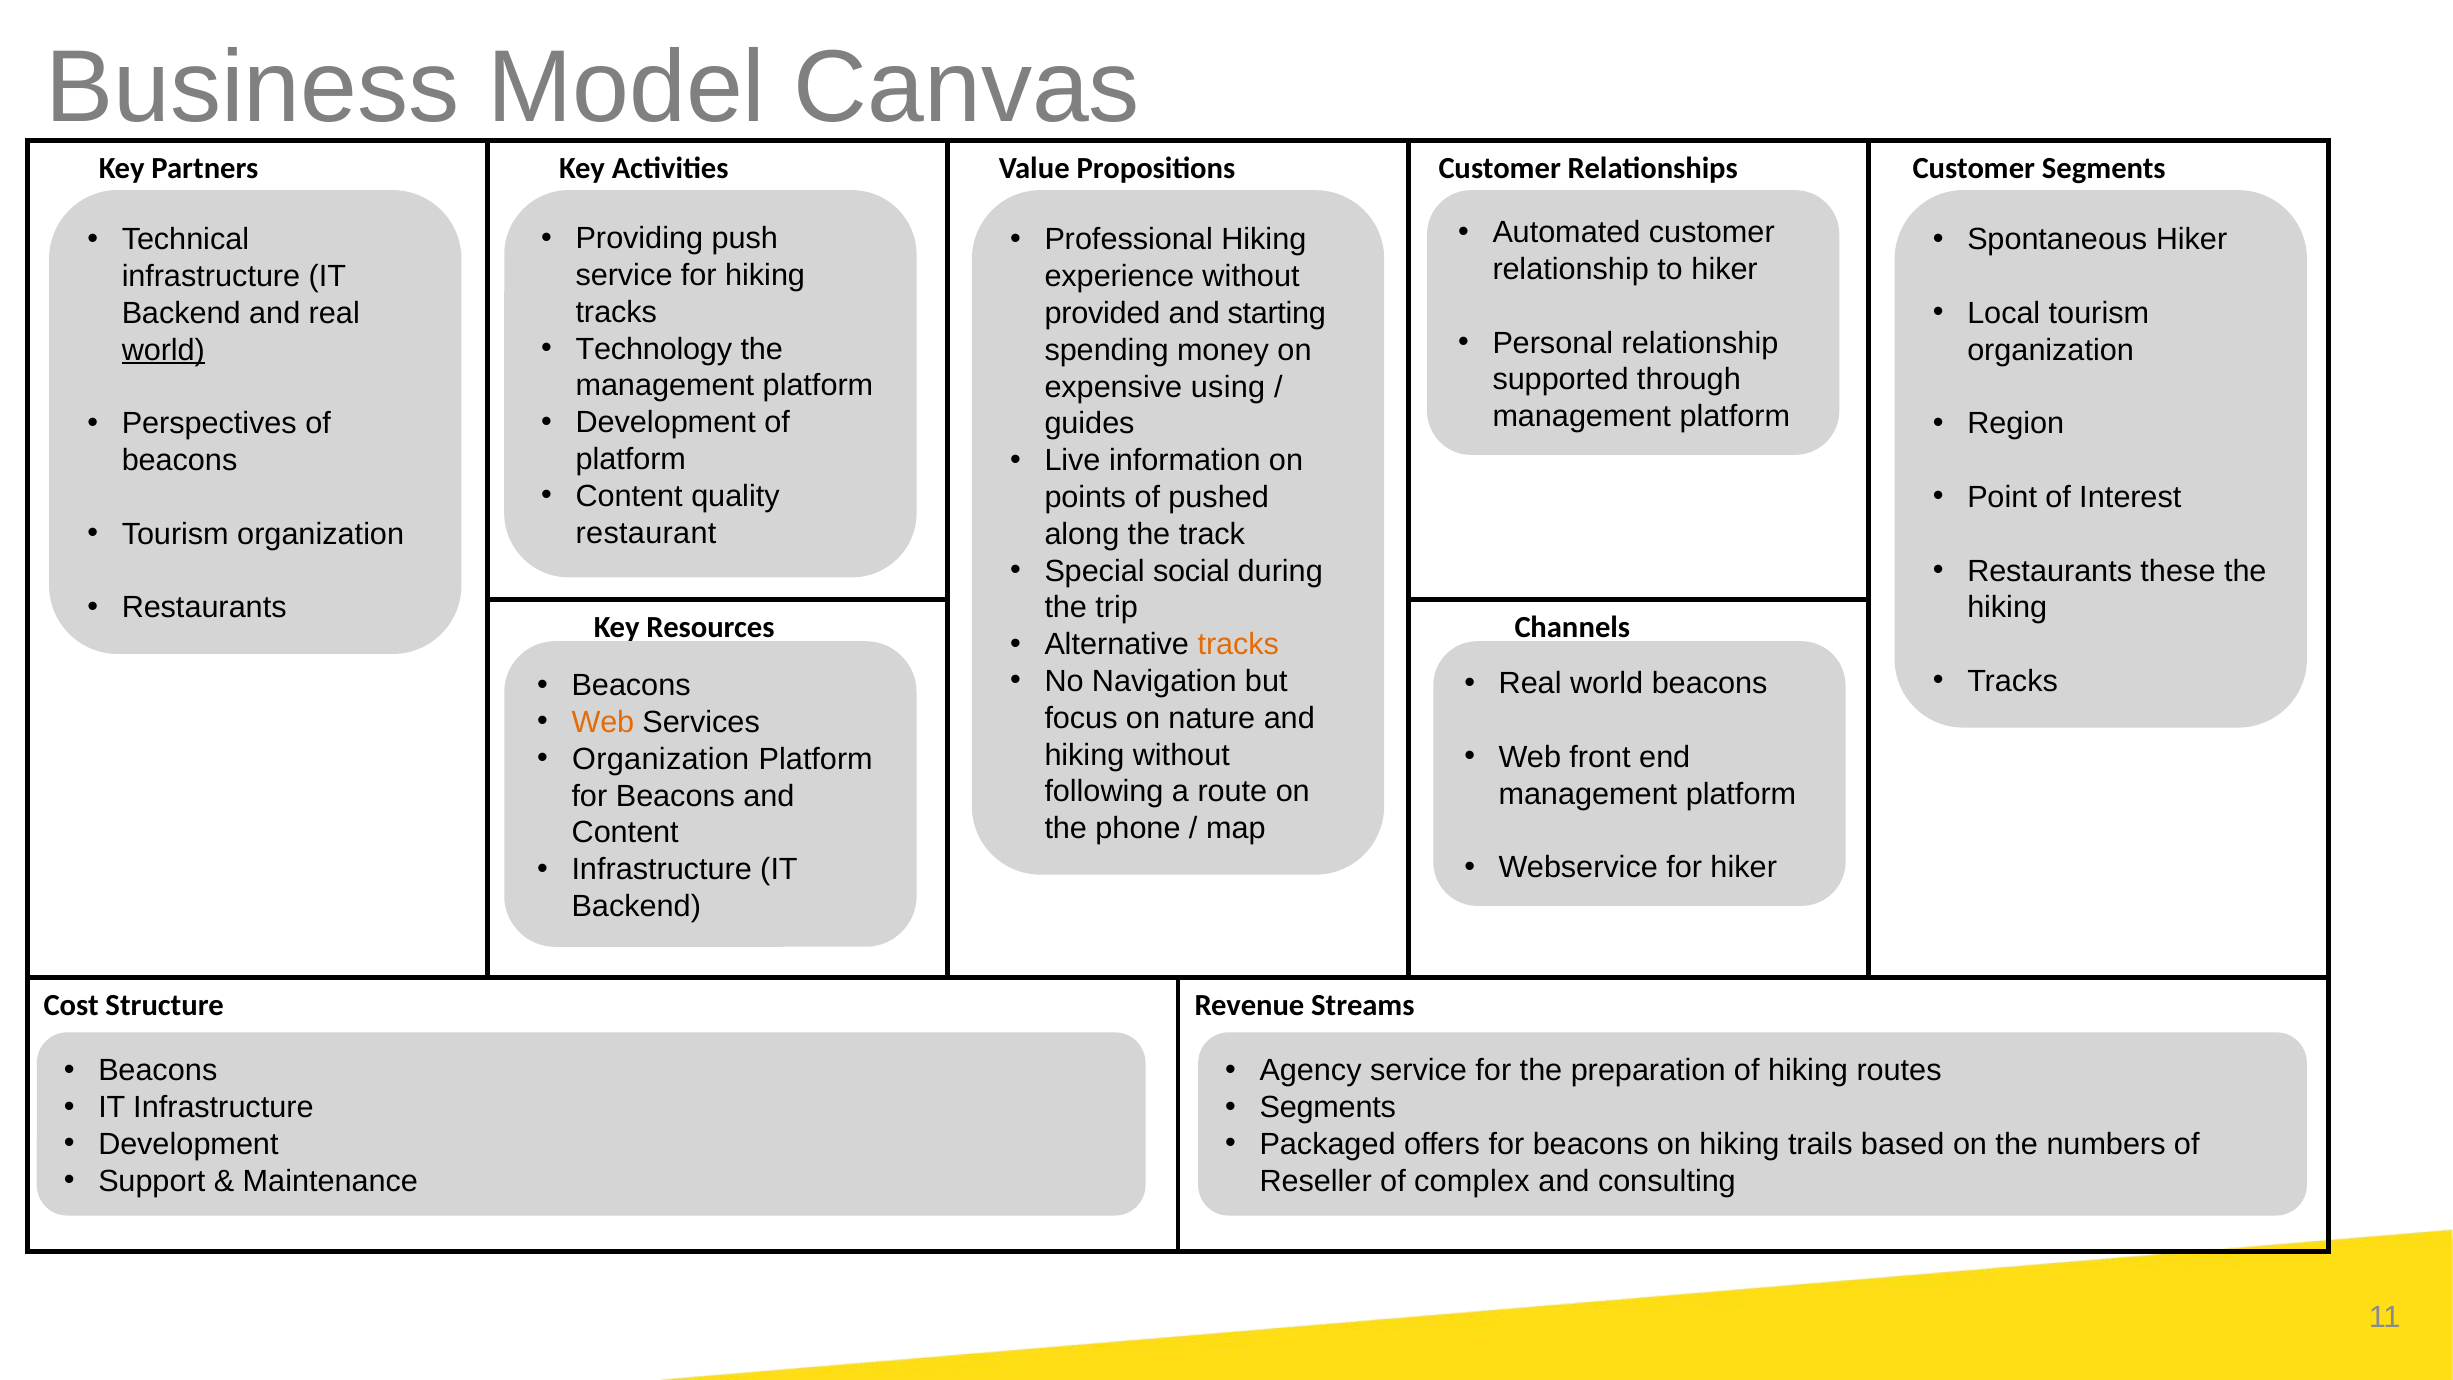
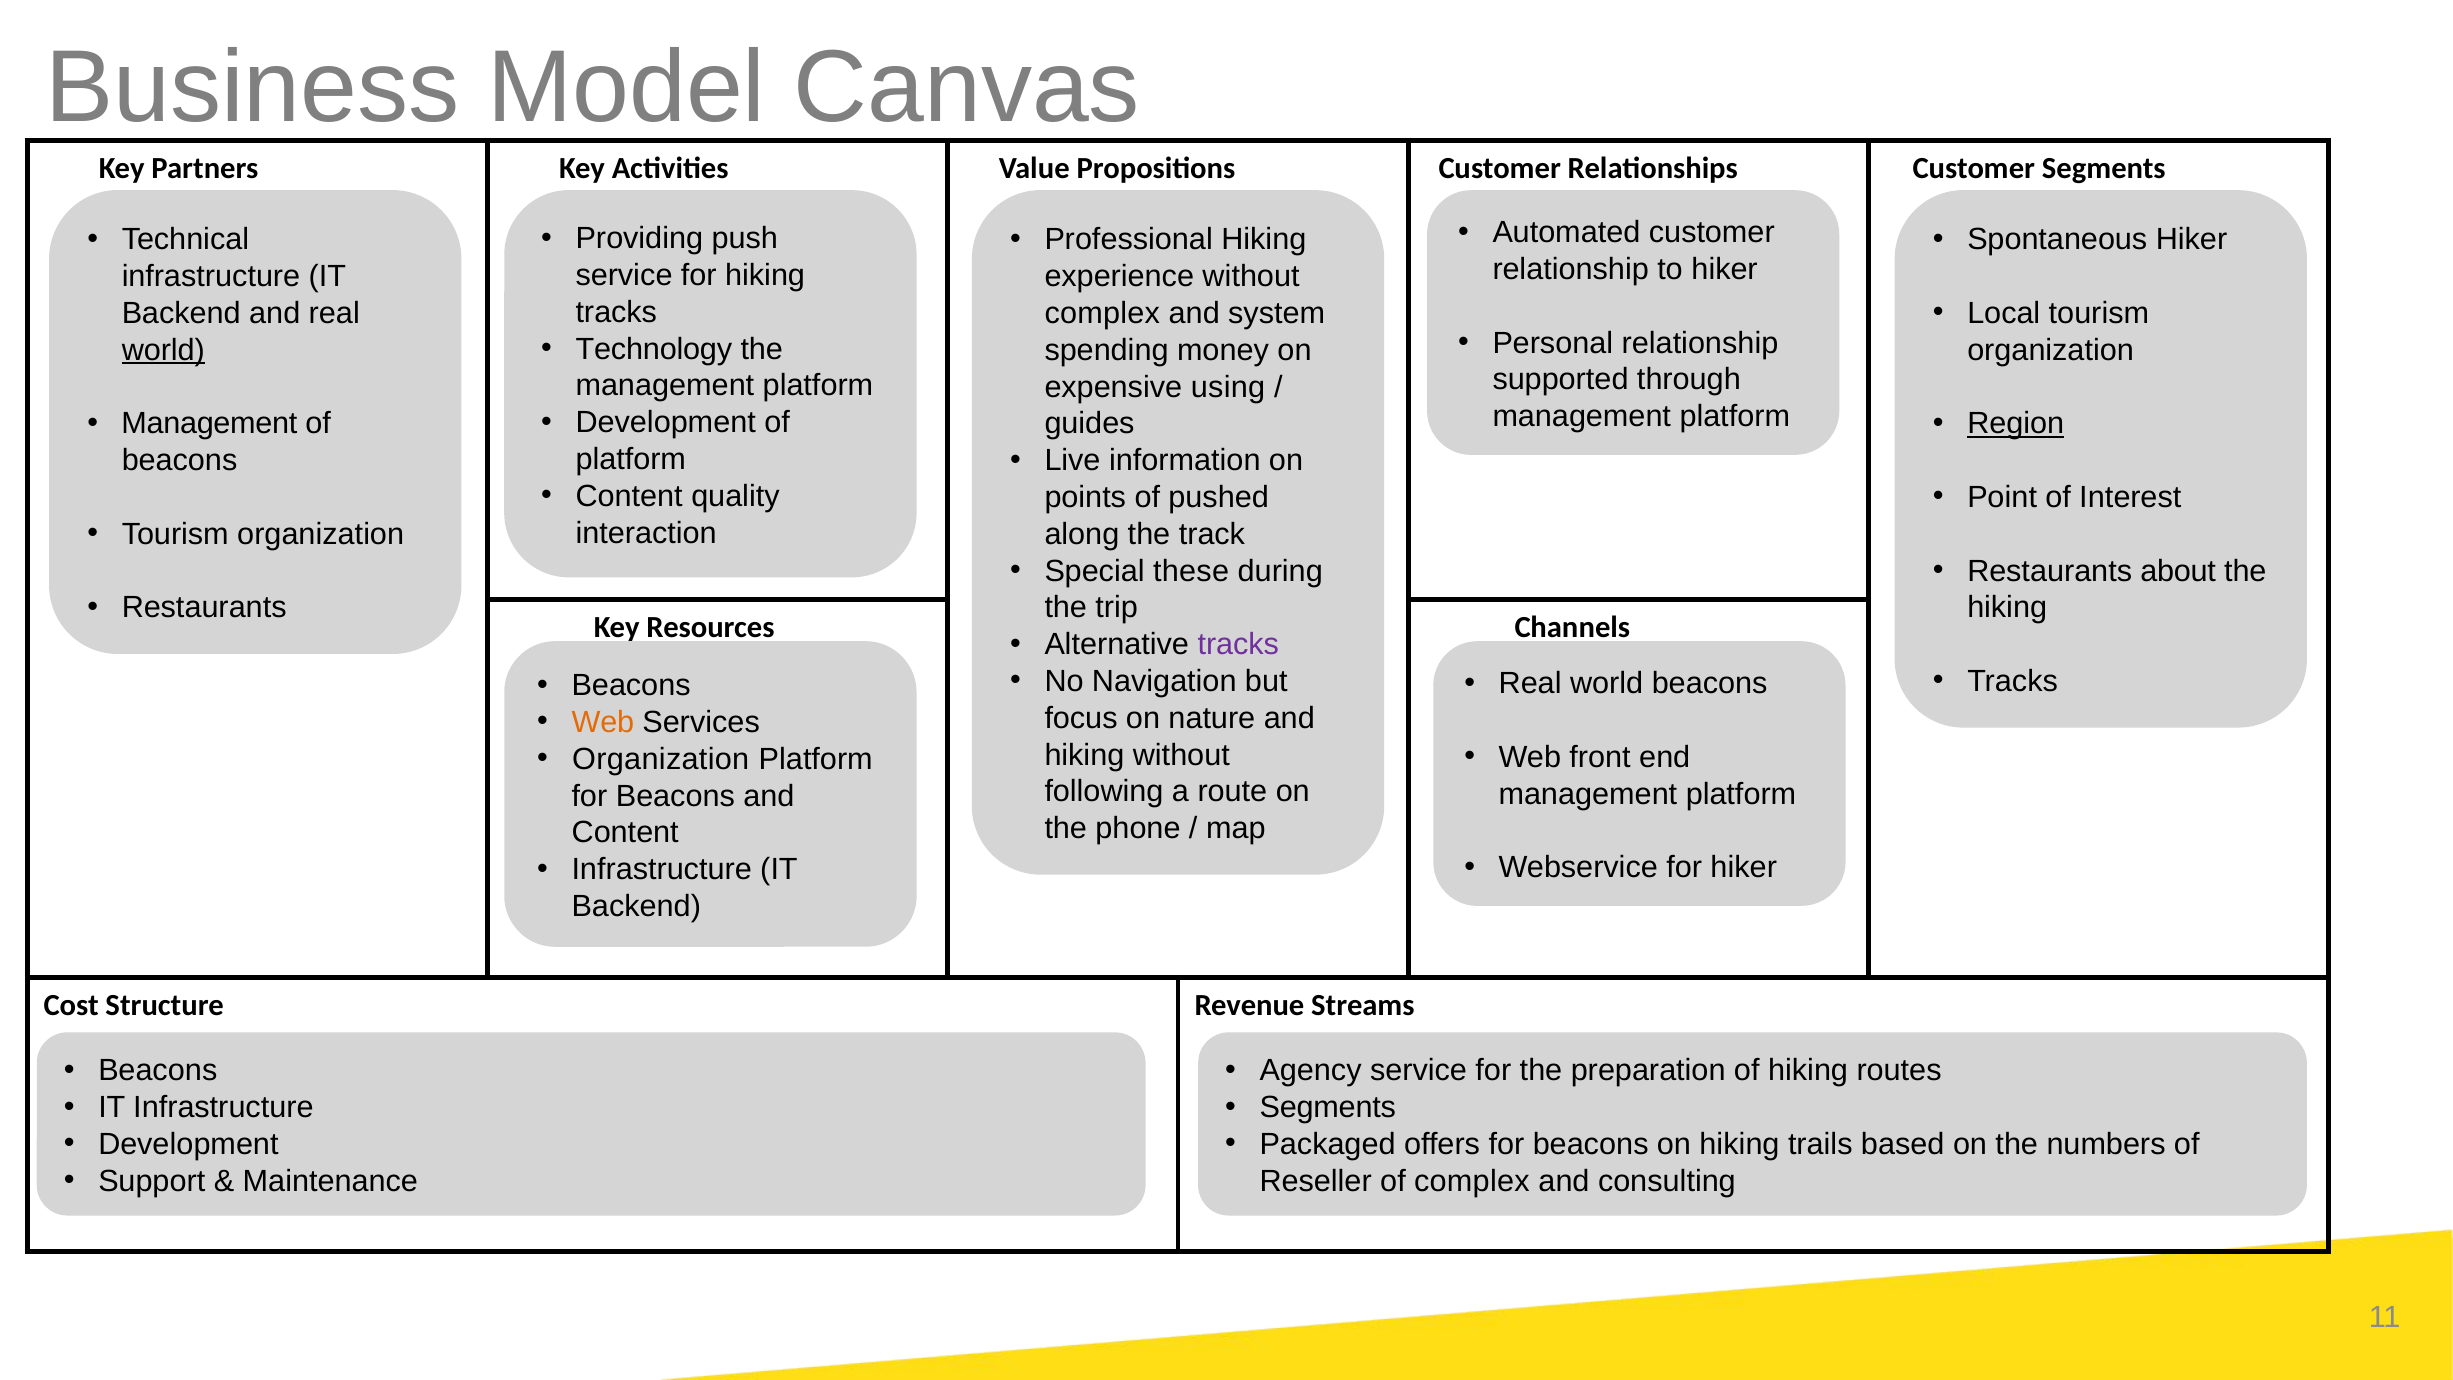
provided at (1102, 313): provided -> complex
starting: starting -> system
Perspectives at (209, 424): Perspectives -> Management
Region underline: none -> present
restaurant: restaurant -> interaction
social: social -> these
these: these -> about
tracks at (1238, 645) colour: orange -> purple
